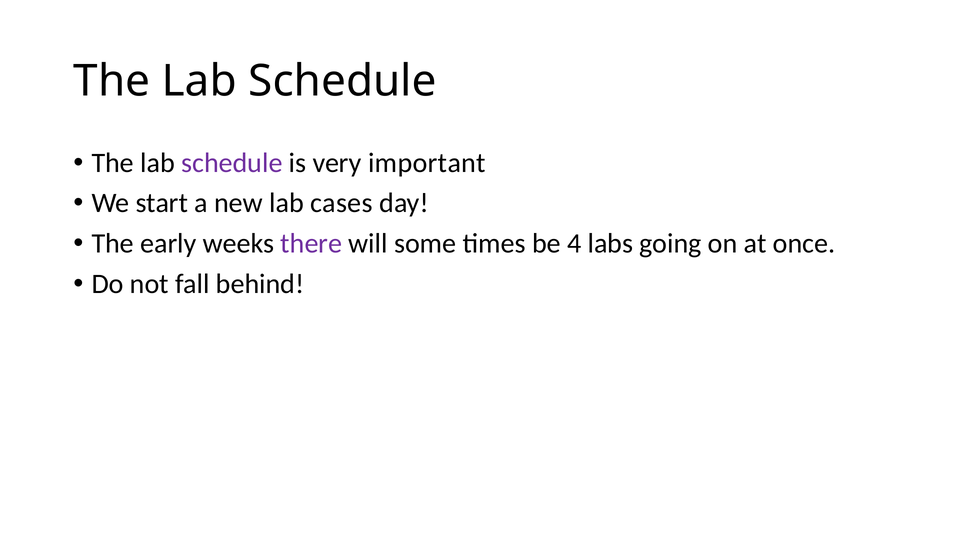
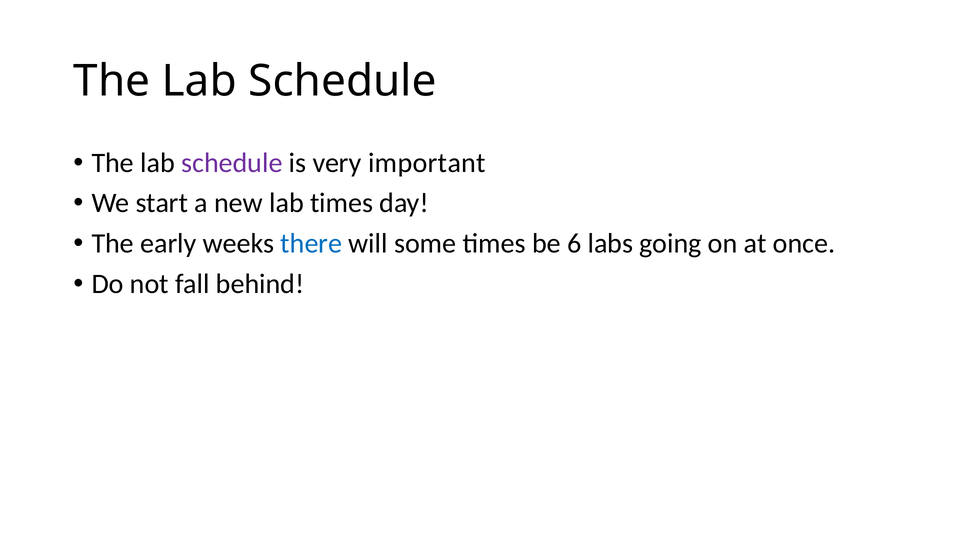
lab cases: cases -> times
there colour: purple -> blue
4: 4 -> 6
